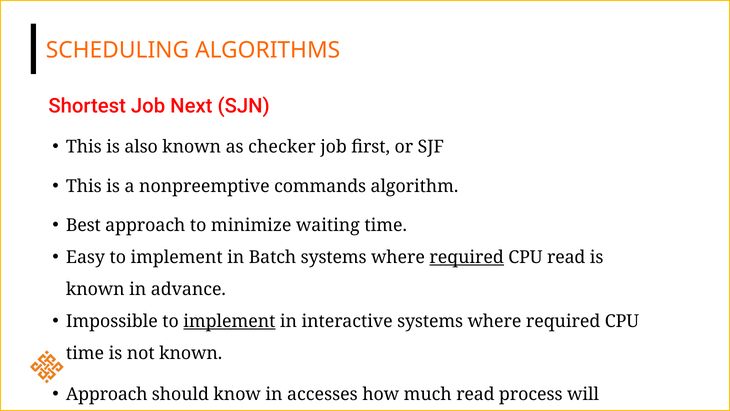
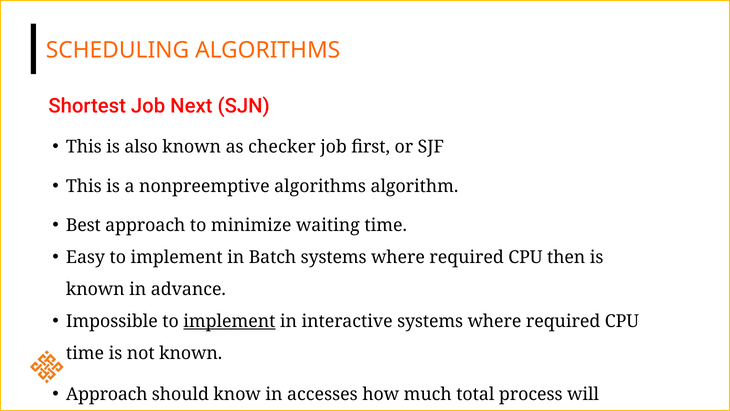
nonpreemptive commands: commands -> algorithms
required at (467, 257) underline: present -> none
CPU read: read -> then
much read: read -> total
